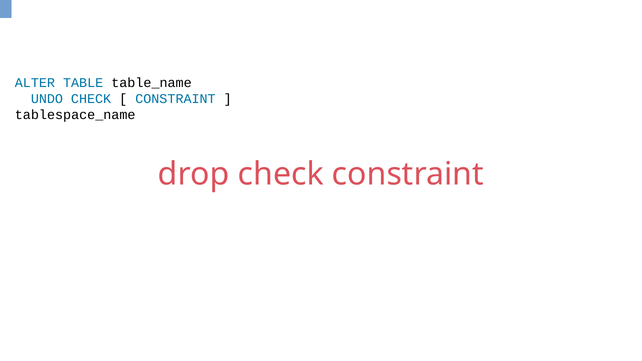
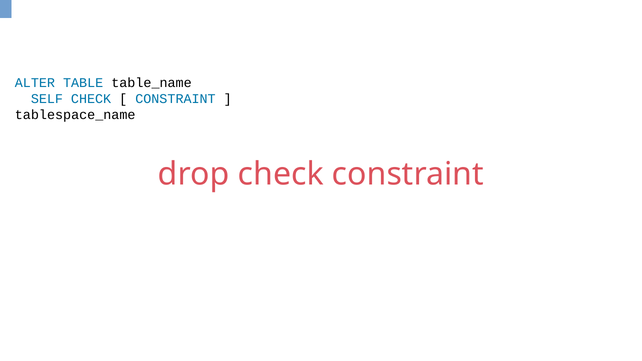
UNDO: UNDO -> SELF
